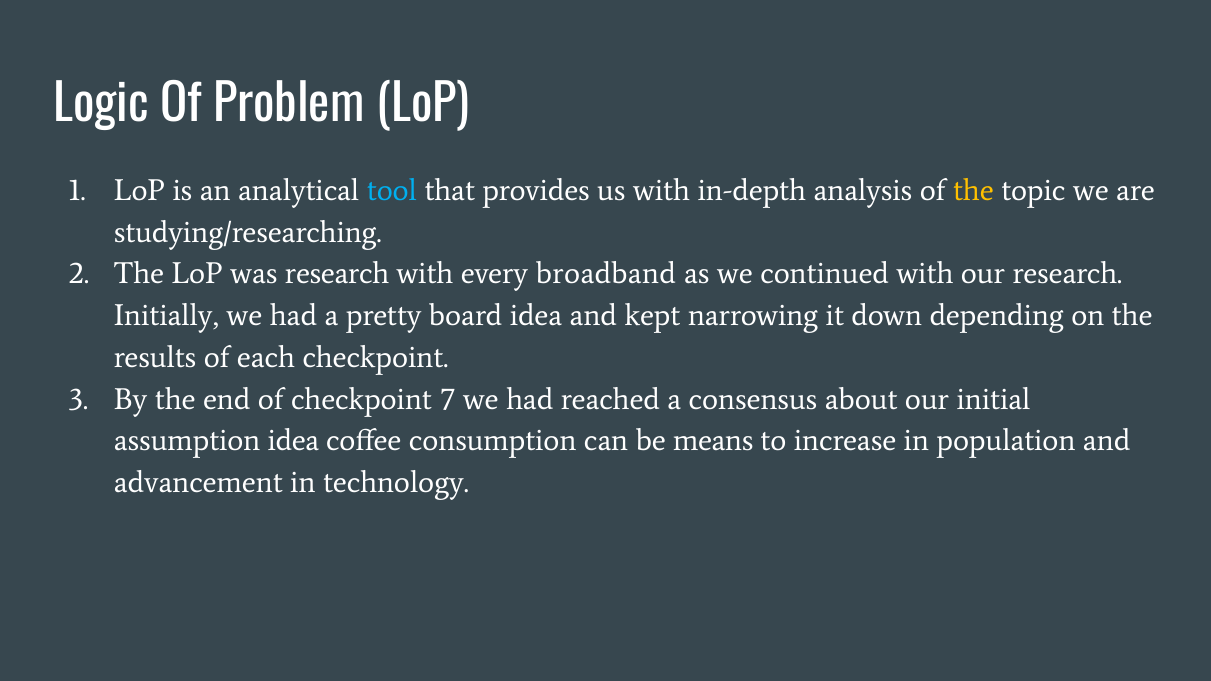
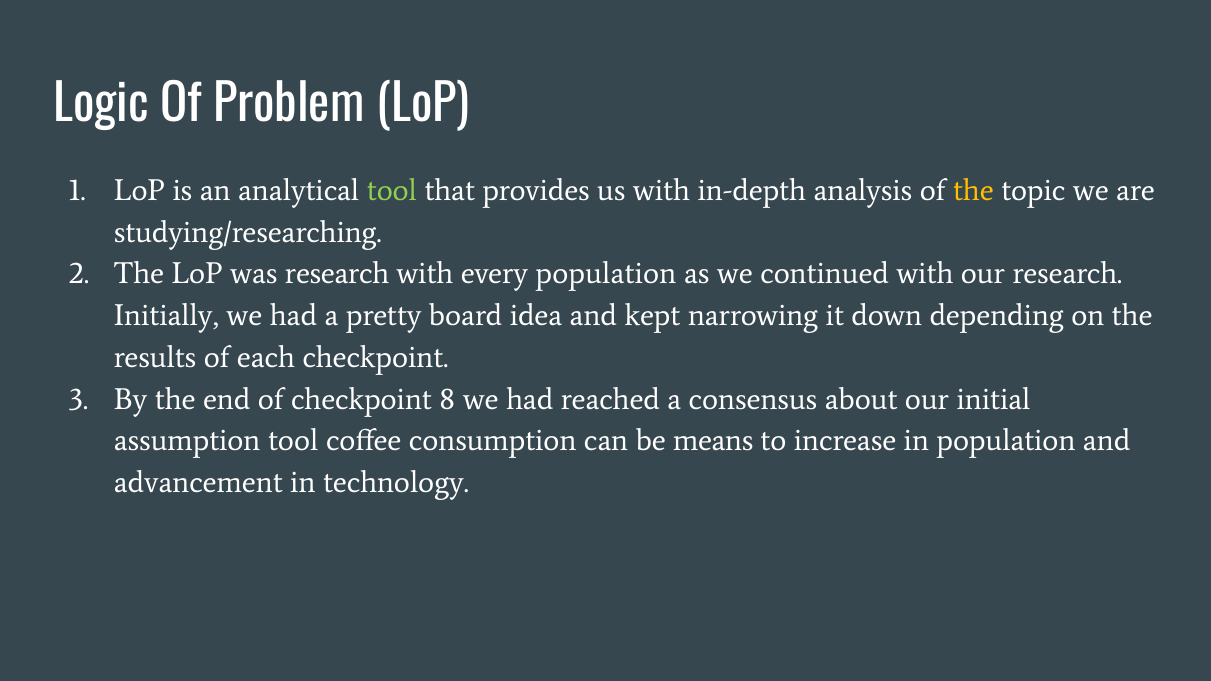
tool at (392, 190) colour: light blue -> light green
every broadband: broadband -> population
7: 7 -> 8
assumption idea: idea -> tool
